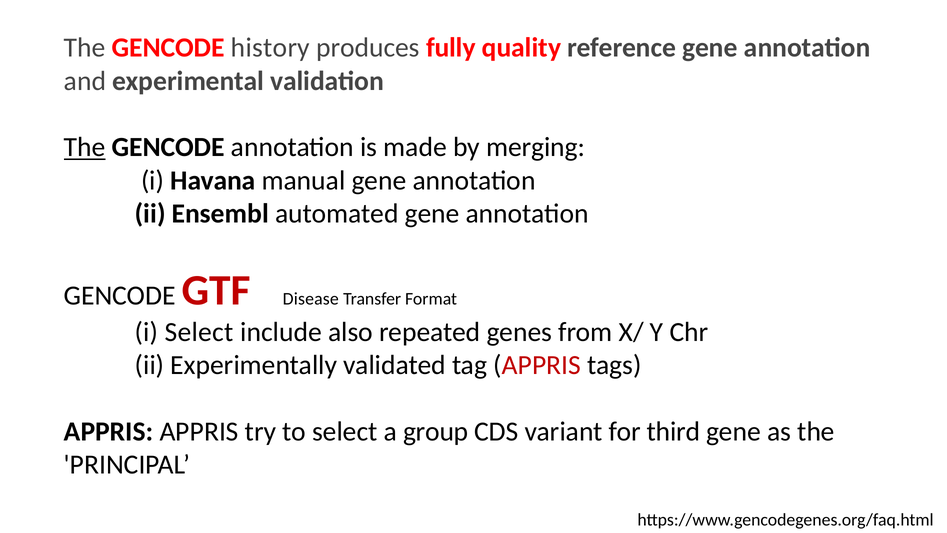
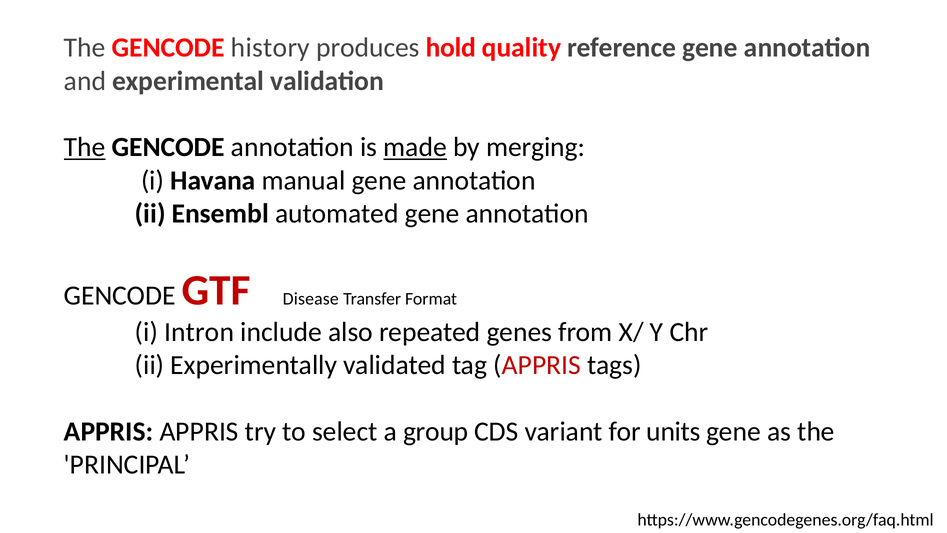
fully: fully -> hold
made underline: none -> present
i Select: Select -> Intron
third: third -> units
